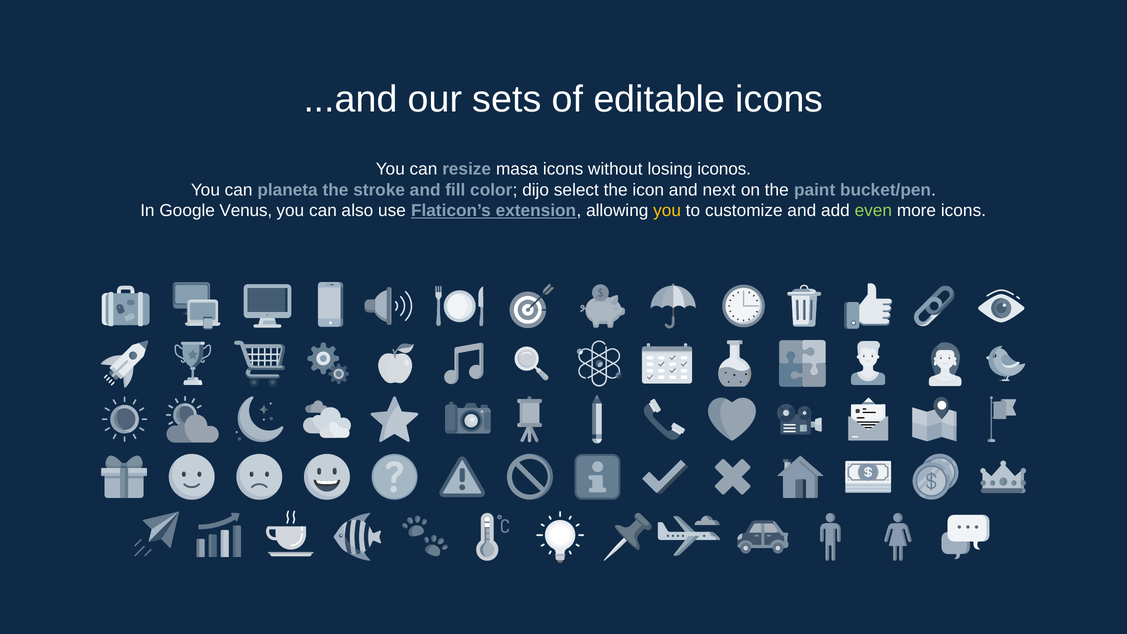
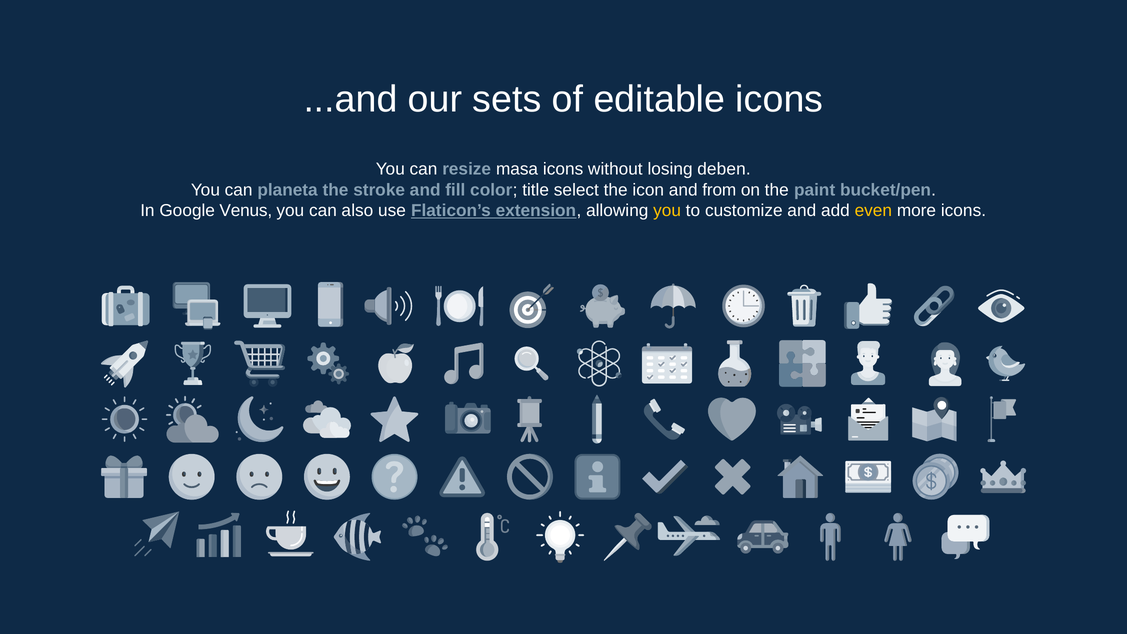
iconos: iconos -> deben
dijo: dijo -> title
next: next -> from
even colour: light green -> yellow
